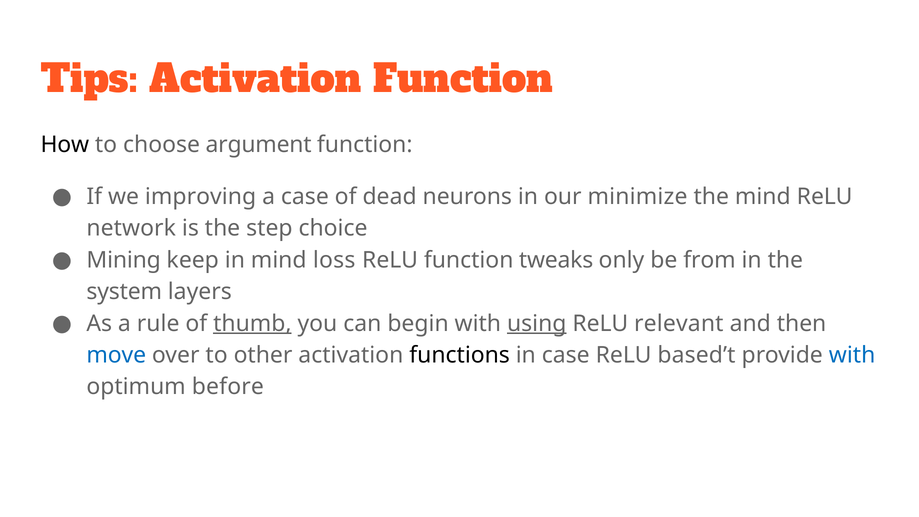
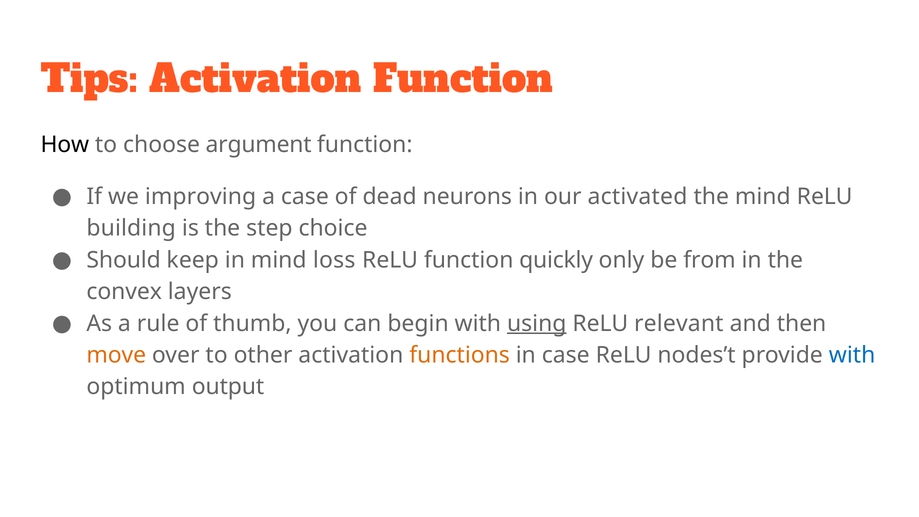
minimize: minimize -> activated
network: network -> building
Mining: Mining -> Should
tweaks: tweaks -> quickly
system: system -> convex
thumb underline: present -> none
move colour: blue -> orange
functions colour: black -> orange
based’t: based’t -> nodes’t
before: before -> output
